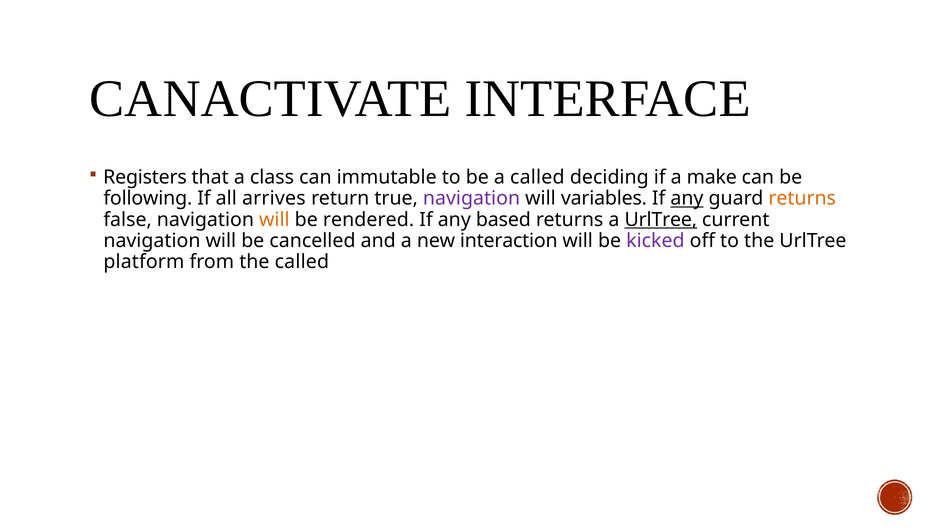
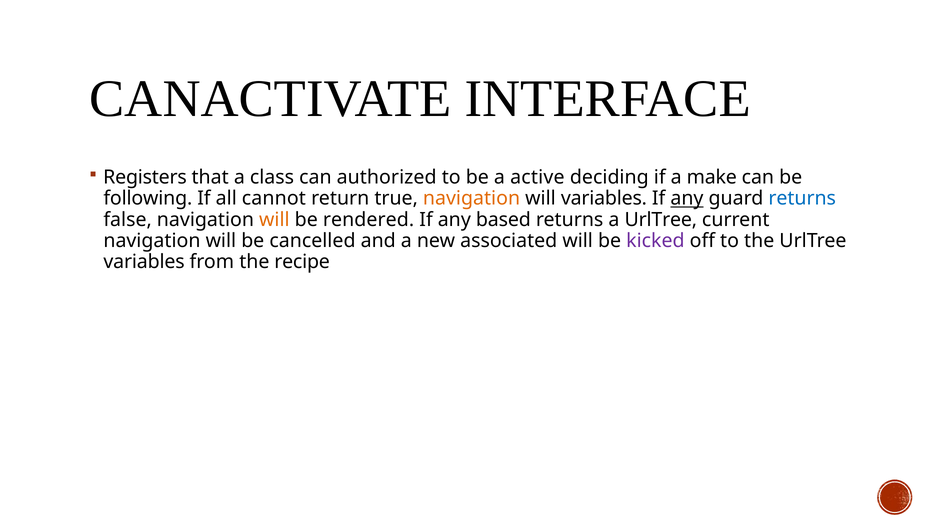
immutable: immutable -> authorized
a called: called -> active
arrives: arrives -> cannot
navigation at (472, 198) colour: purple -> orange
returns at (802, 198) colour: orange -> blue
UrlTree at (661, 219) underline: present -> none
interaction: interaction -> associated
platform at (144, 262): platform -> variables
the called: called -> recipe
